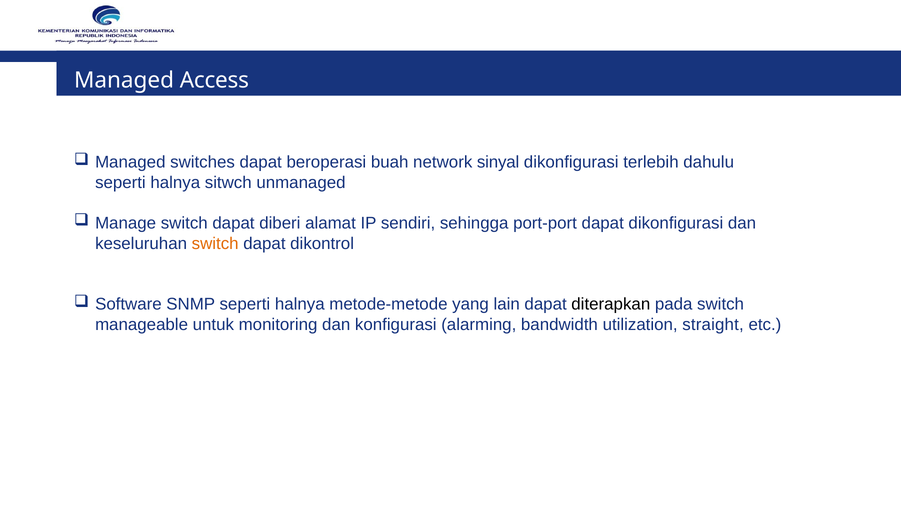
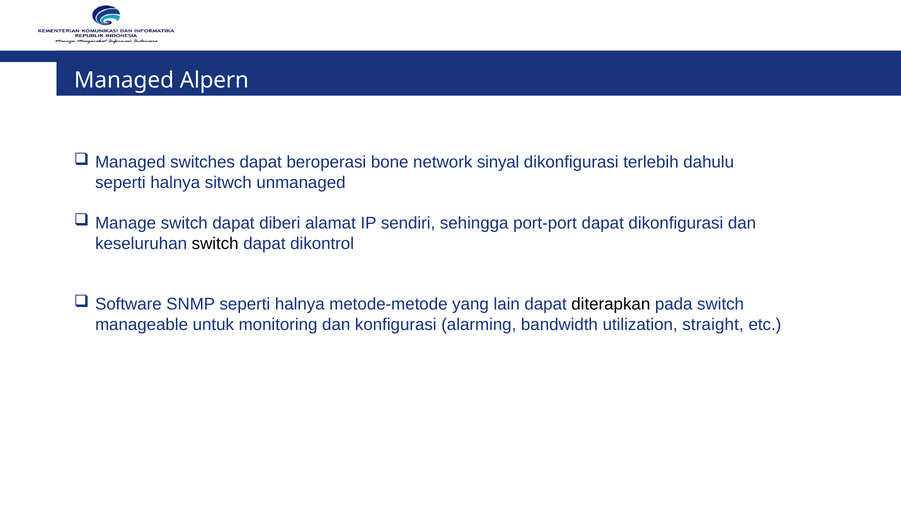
Access: Access -> Alpern
buah: buah -> bone
switch at (215, 243) colour: orange -> black
